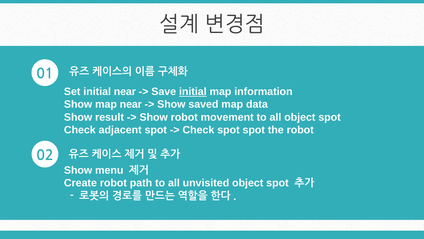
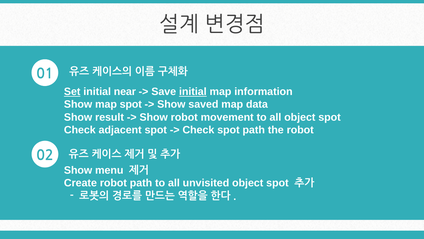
Set underline: none -> present
map near: near -> spot
spot spot: spot -> path
